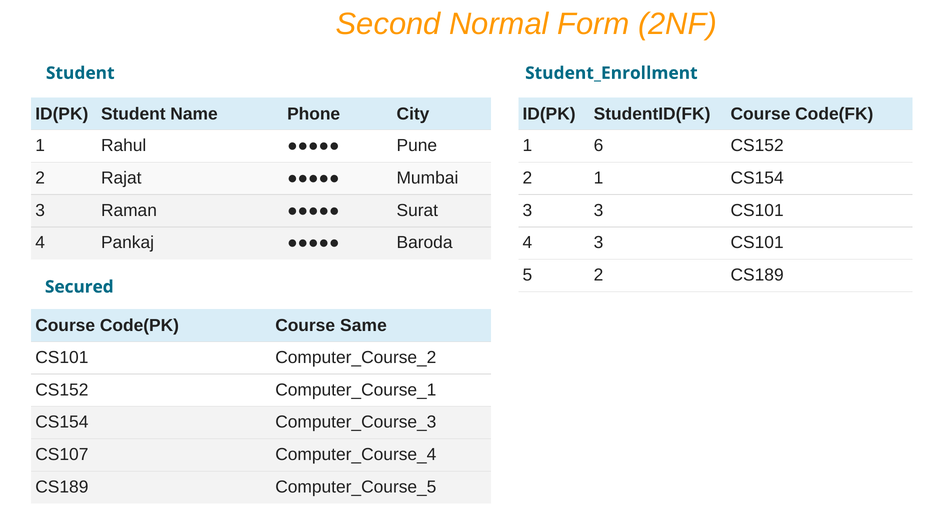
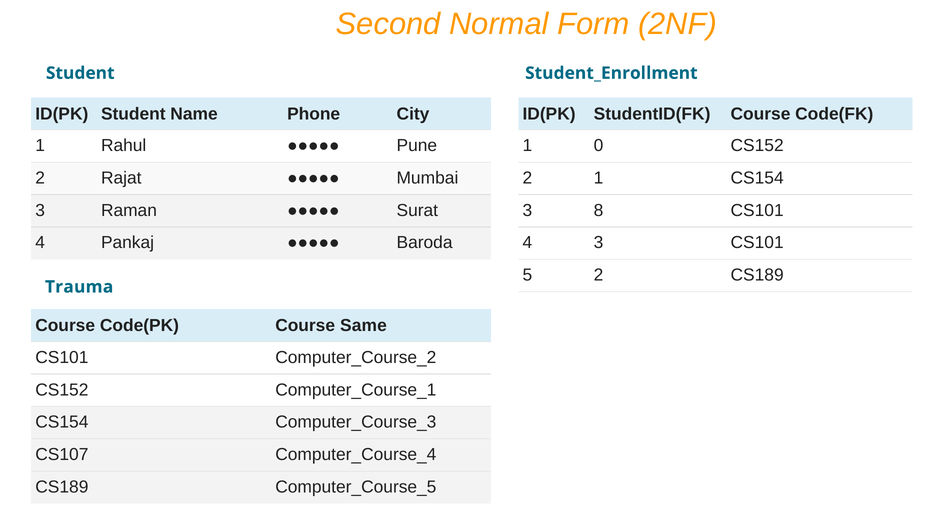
6: 6 -> 0
3 3: 3 -> 8
Secured: Secured -> Trauma
